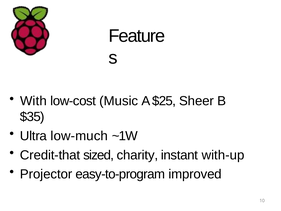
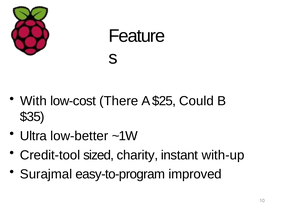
Music: Music -> There
Sheer: Sheer -> Could
low-much: low-much -> low-better
Credit-that: Credit-that -> Credit-tool
Projector: Projector -> Surajmal
